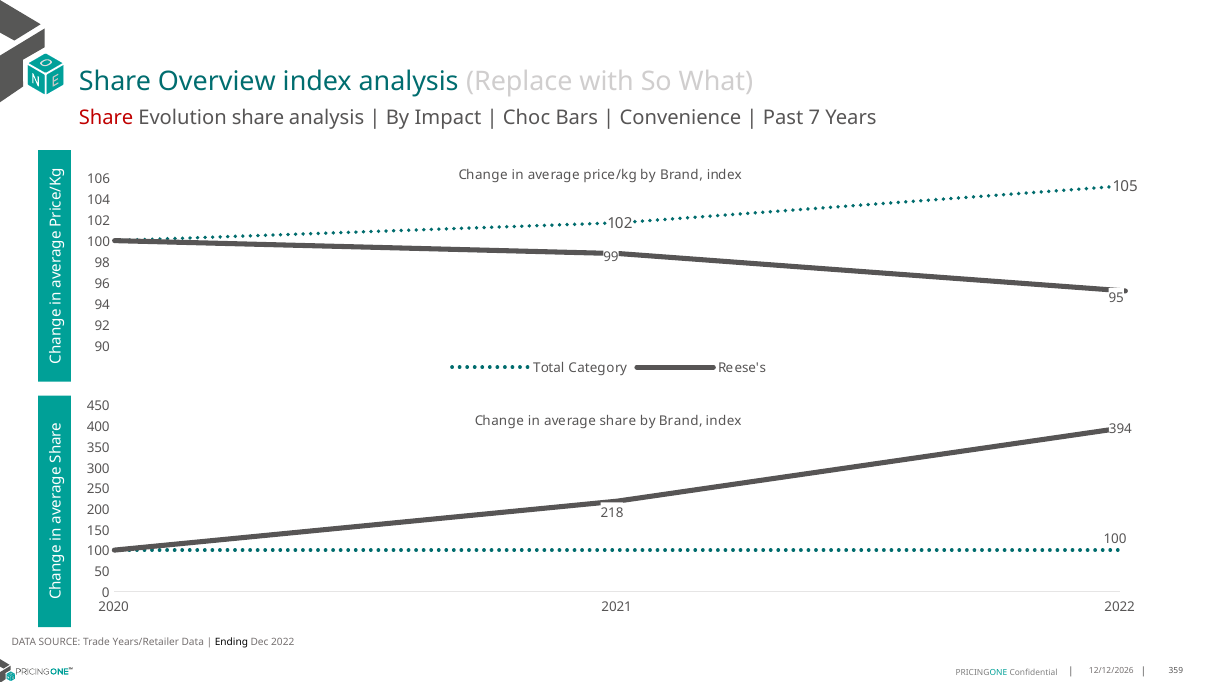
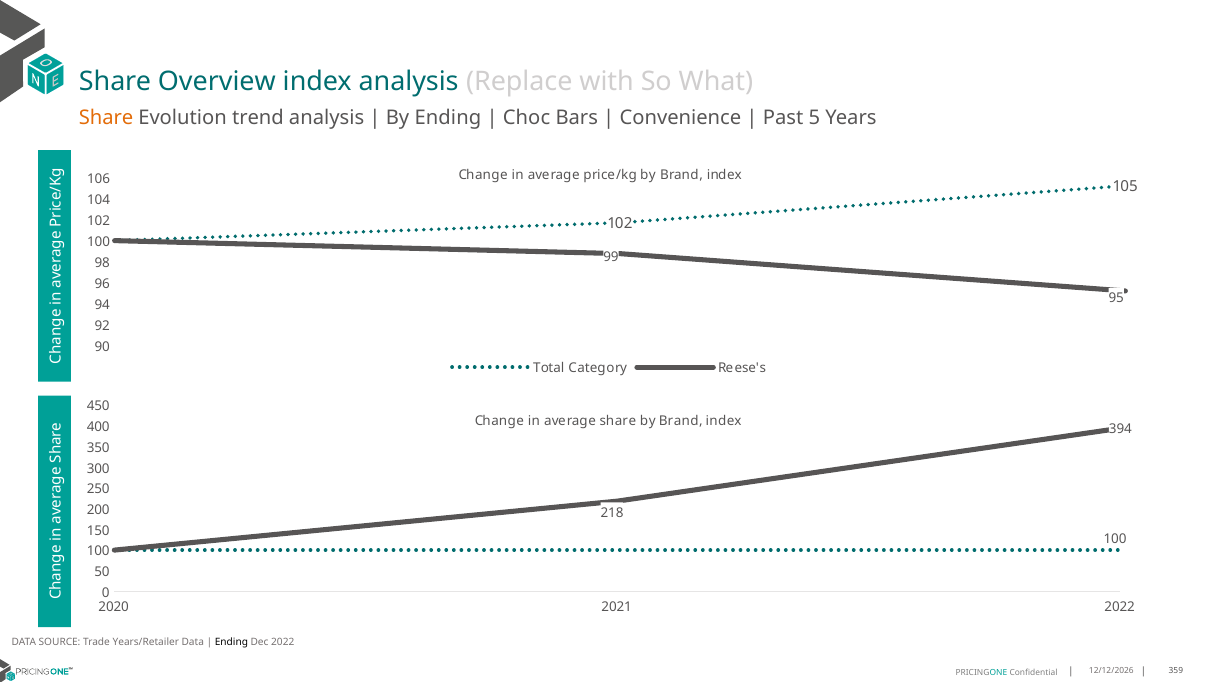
Share at (106, 118) colour: red -> orange
Evolution share: share -> trend
By Impact: Impact -> Ending
7: 7 -> 5
